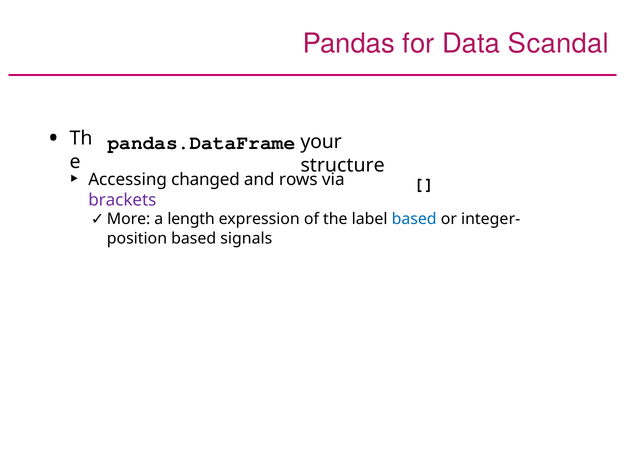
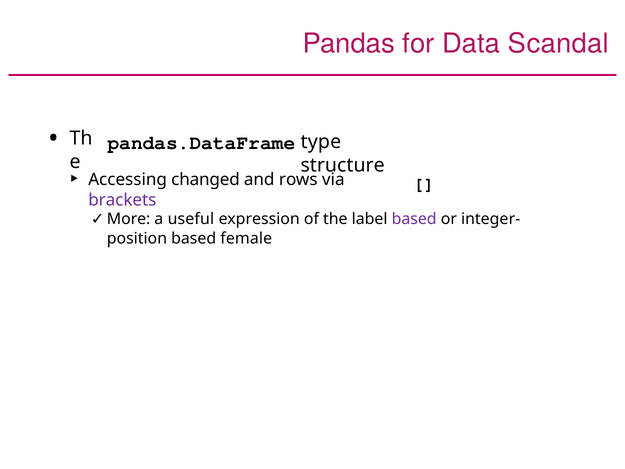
your: your -> type
length: length -> useful
based at (414, 219) colour: blue -> purple
signals: signals -> female
